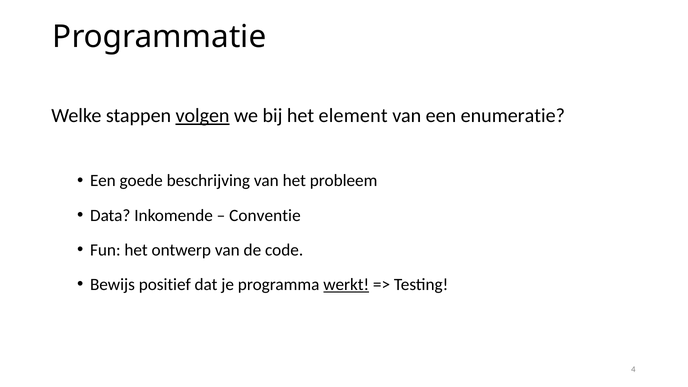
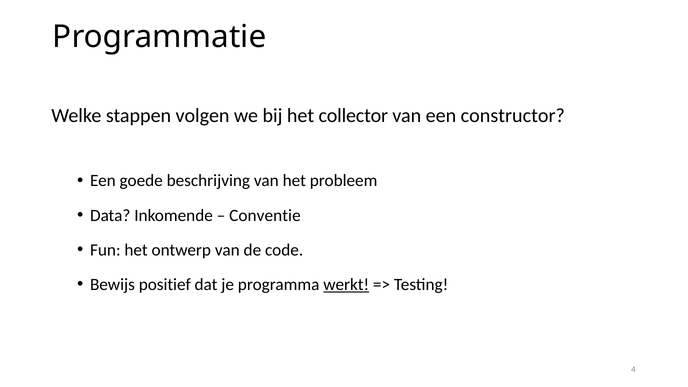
volgen underline: present -> none
element: element -> collector
enumeratie: enumeratie -> constructor
